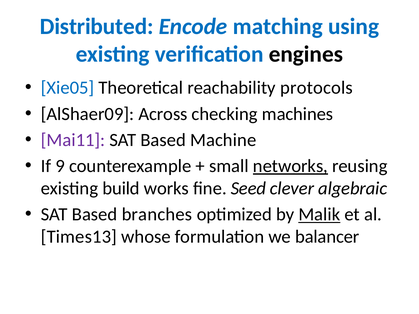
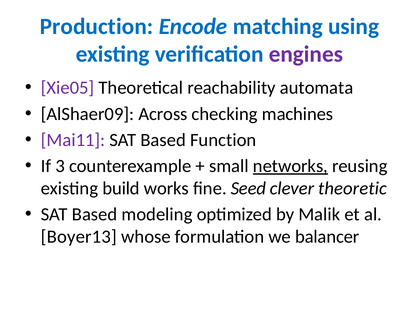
Distributed: Distributed -> Production
engines colour: black -> purple
Xie05 colour: blue -> purple
protocols: protocols -> automata
Machine: Machine -> Function
9: 9 -> 3
algebraic: algebraic -> theoretic
branches: branches -> modeling
Malik underline: present -> none
Times13: Times13 -> Boyer13
